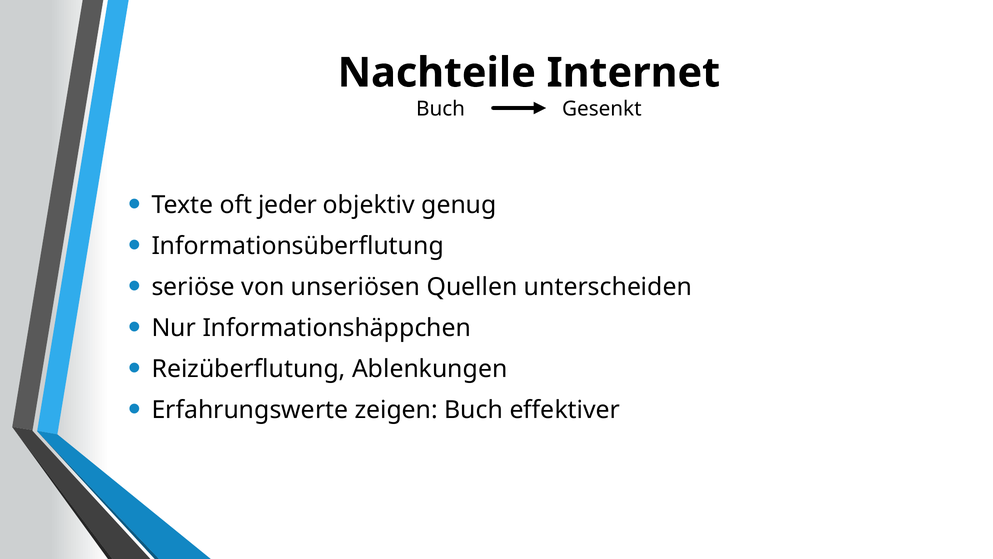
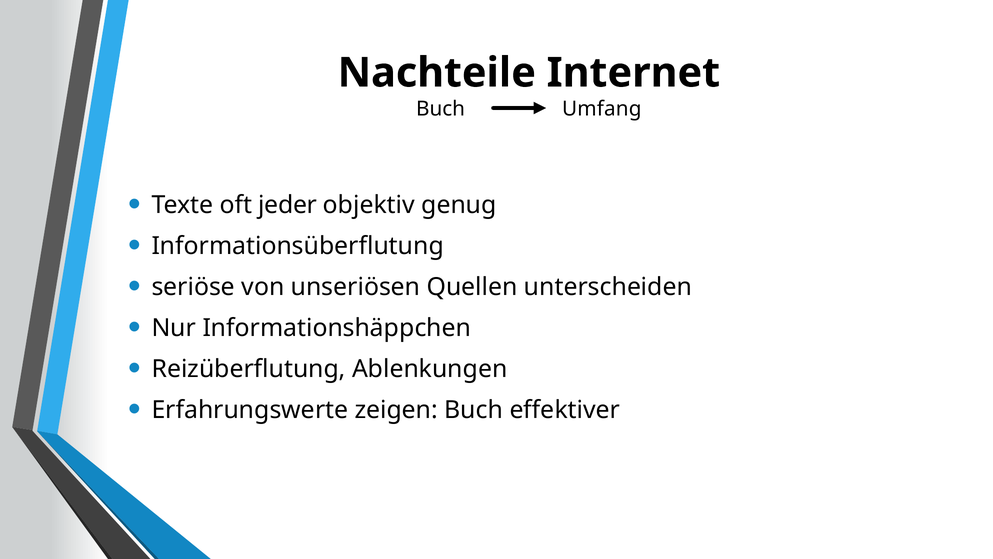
Gesenkt: Gesenkt -> Umfang
